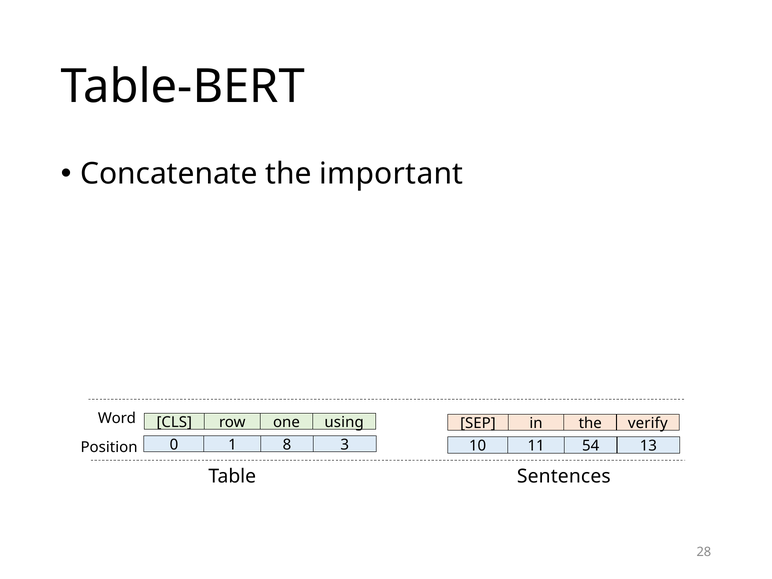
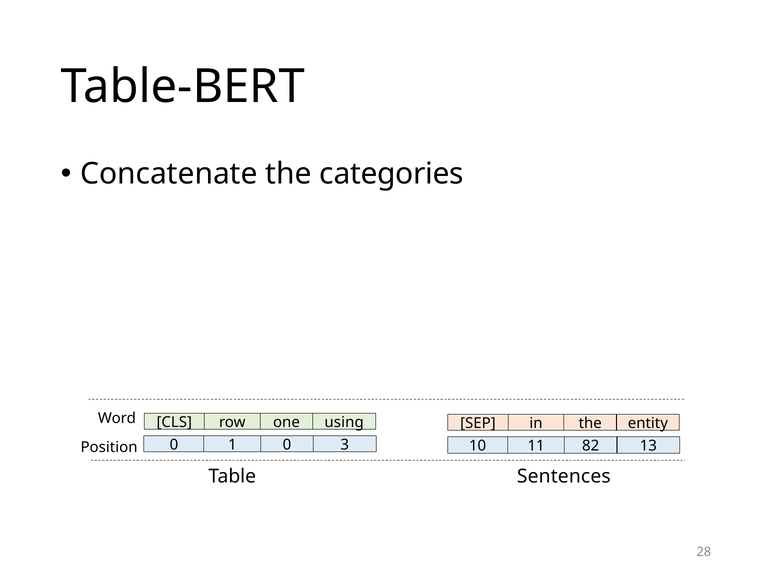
important: important -> categories
verify: verify -> entity
1 8: 8 -> 0
54: 54 -> 82
